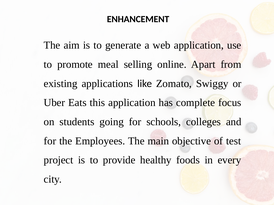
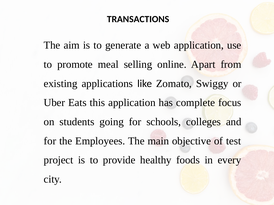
ENHANCEMENT: ENHANCEMENT -> TRANSACTIONS
